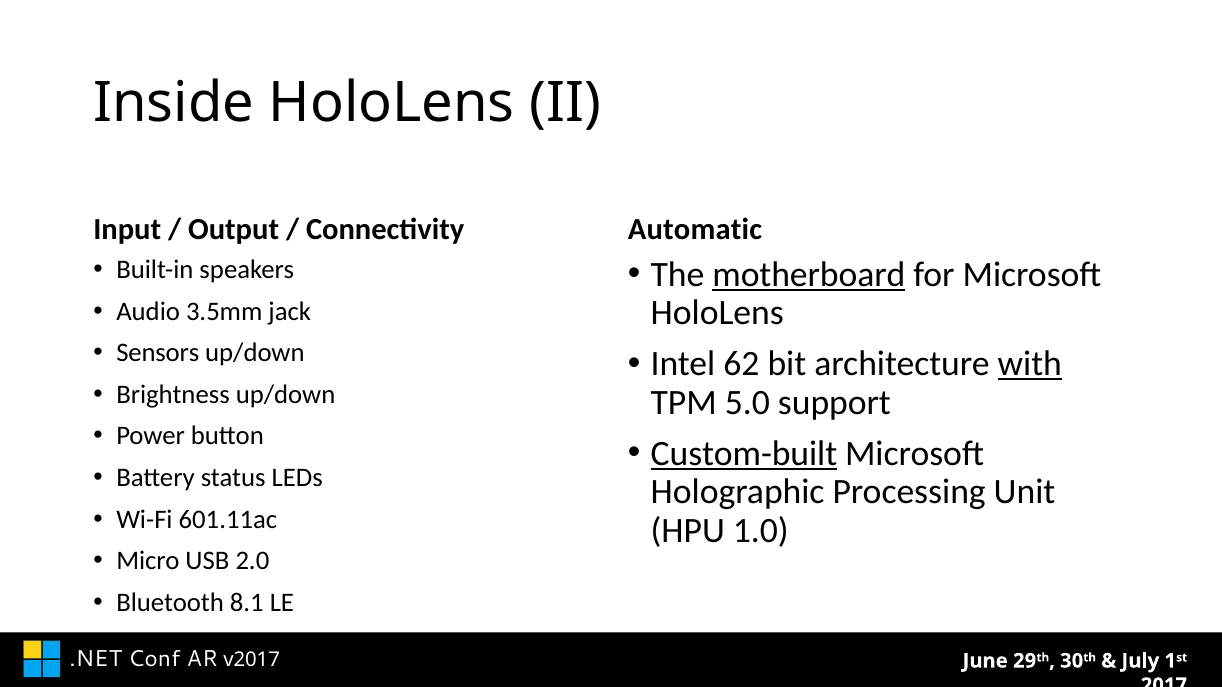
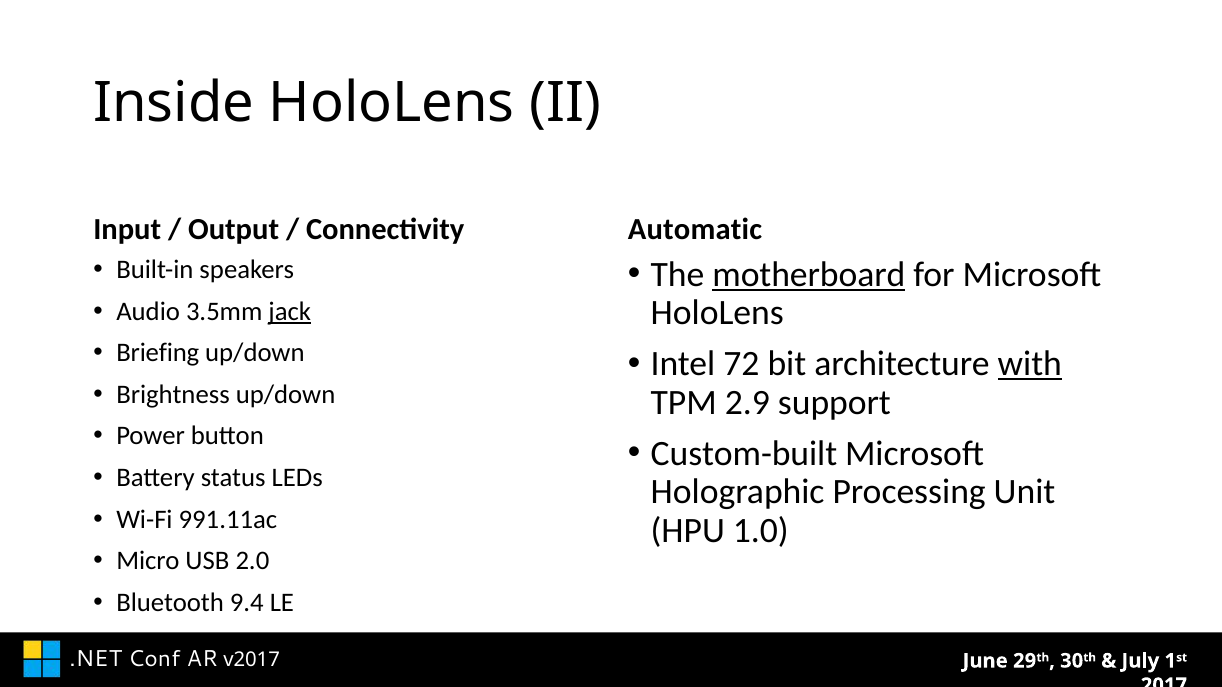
jack underline: none -> present
Sensors: Sensors -> Briefing
62: 62 -> 72
5.0: 5.0 -> 2.9
Custom-built underline: present -> none
601.11ac: 601.11ac -> 991.11ac
8.1: 8.1 -> 9.4
